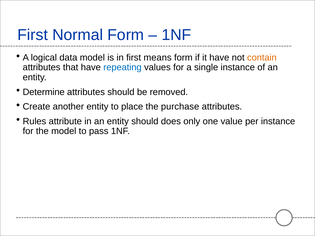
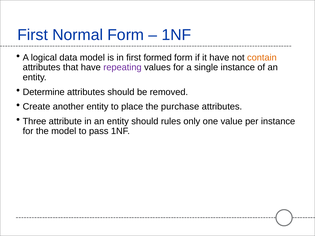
means: means -> formed
repeating colour: blue -> purple
Rules: Rules -> Three
does: does -> rules
